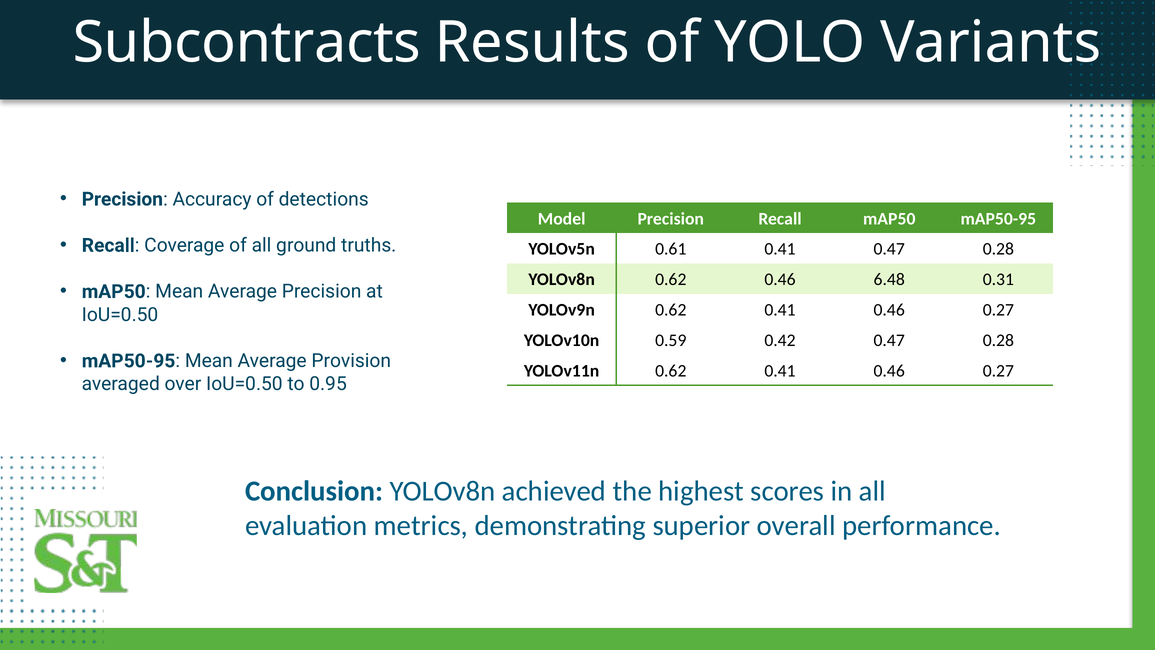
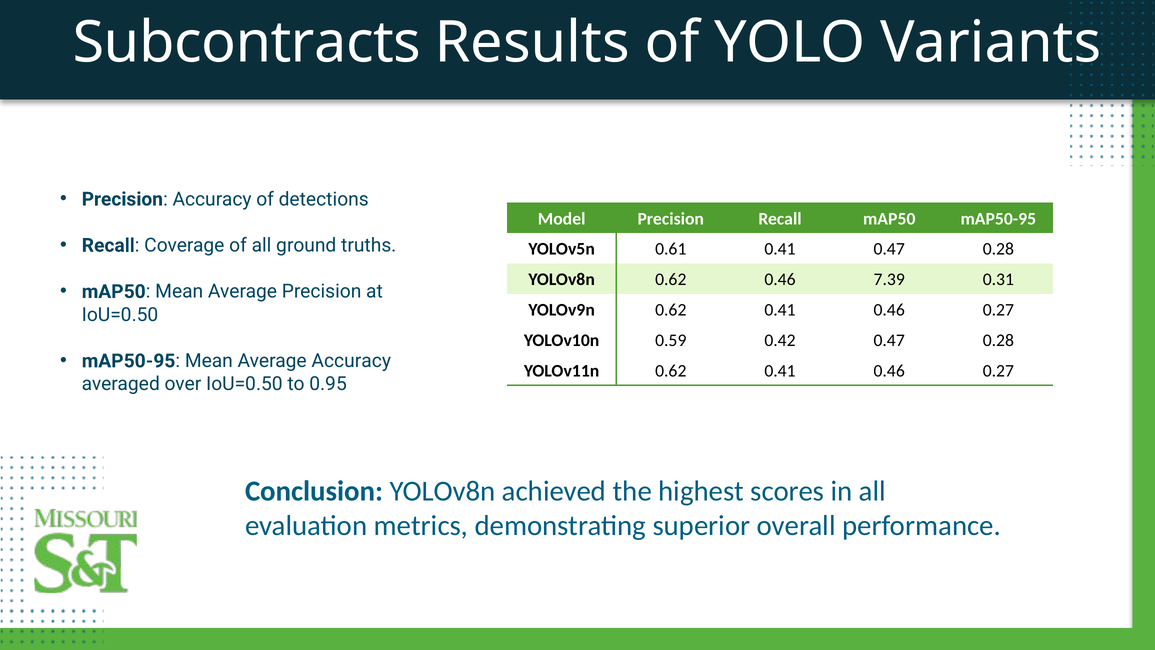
6.48: 6.48 -> 7.39
Average Provision: Provision -> Accuracy
